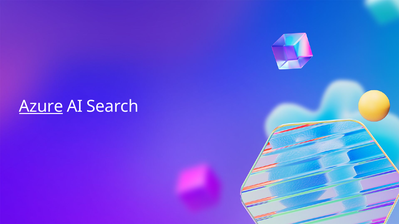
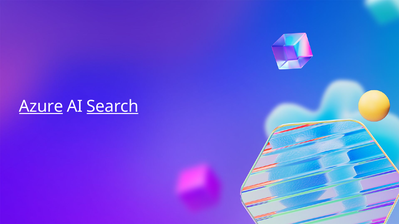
Search underline: none -> present
